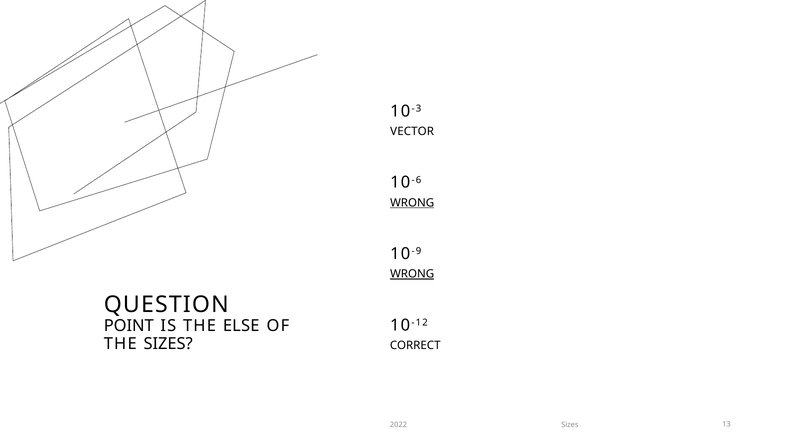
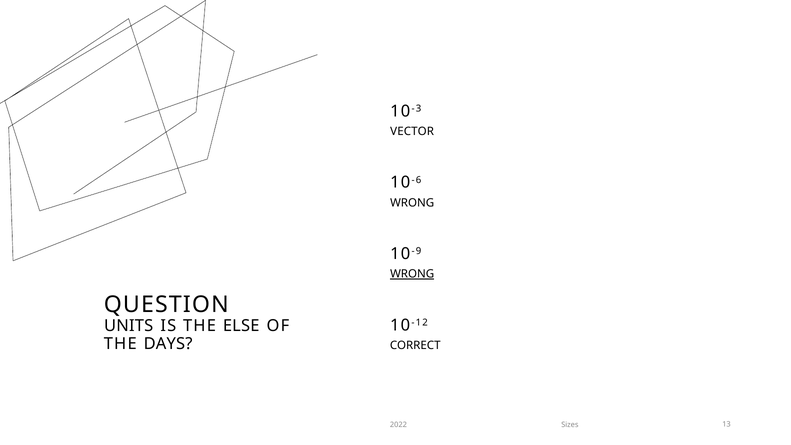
WRONG at (412, 203) underline: present -> none
POINT: POINT -> UNITS
THE SIZES: SIZES -> DAYS
